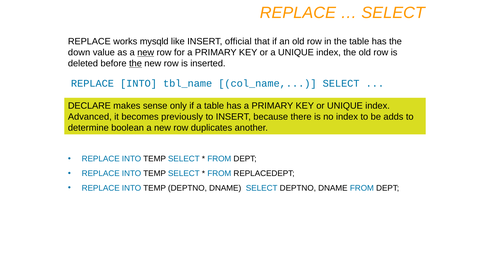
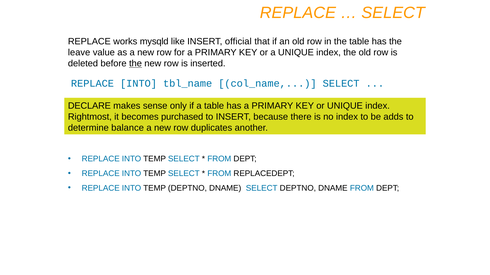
down: down -> leave
new at (146, 53) underline: present -> none
Advanced: Advanced -> Rightmost
previously: previously -> purchased
boolean: boolean -> balance
